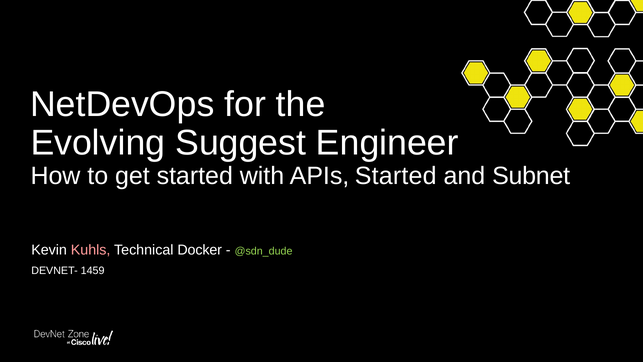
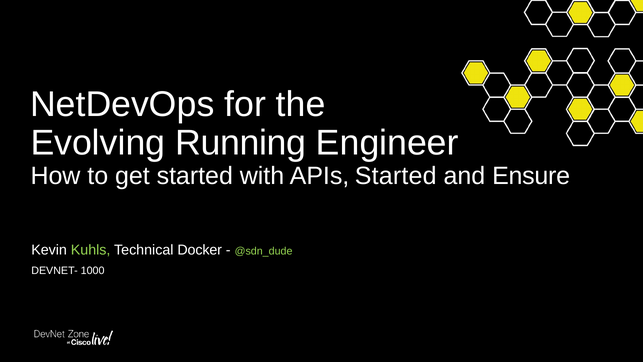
Suggest: Suggest -> Running
Subnet: Subnet -> Ensure
Kuhls colour: pink -> light green
1459: 1459 -> 1000
